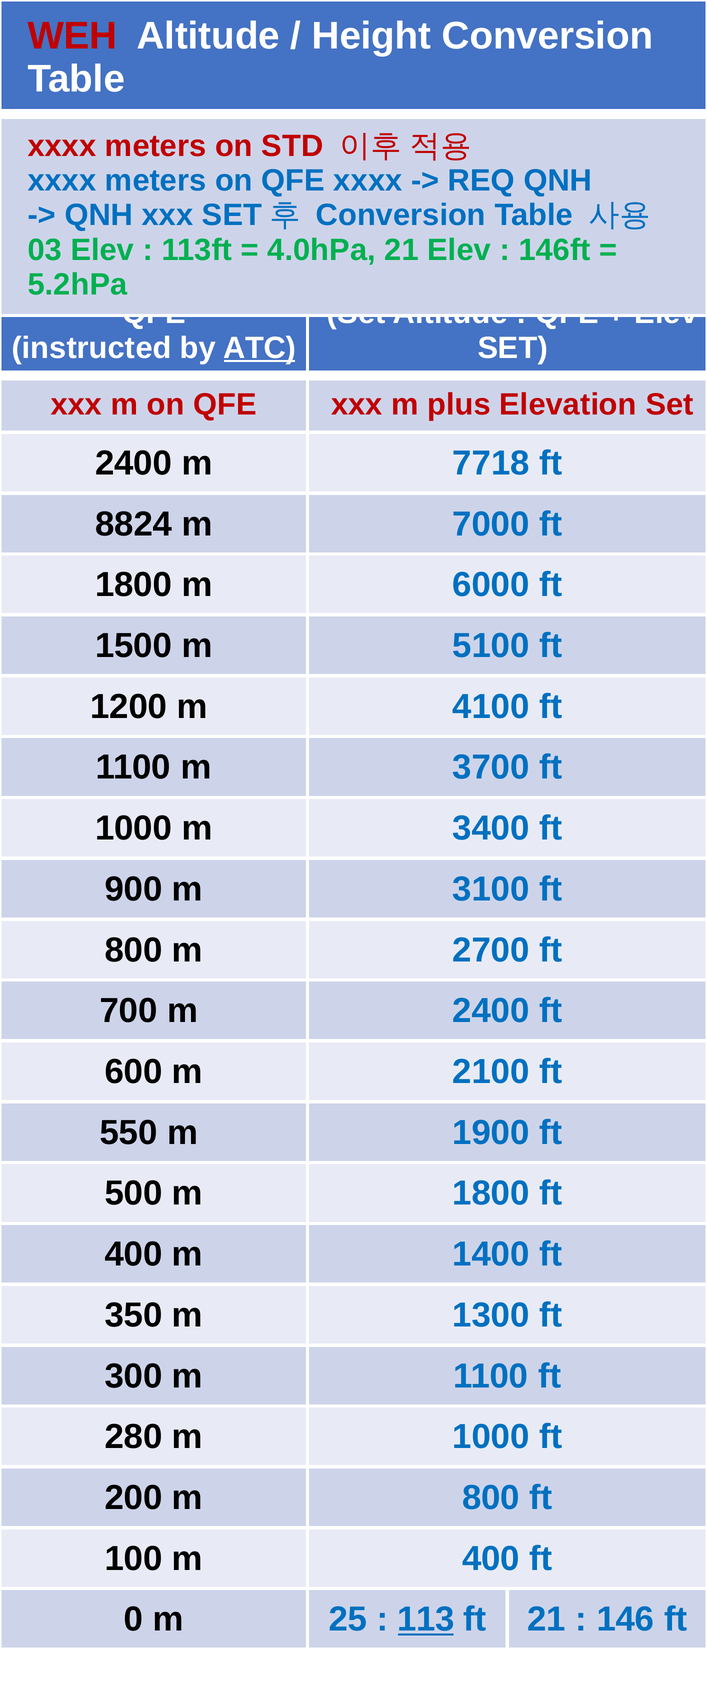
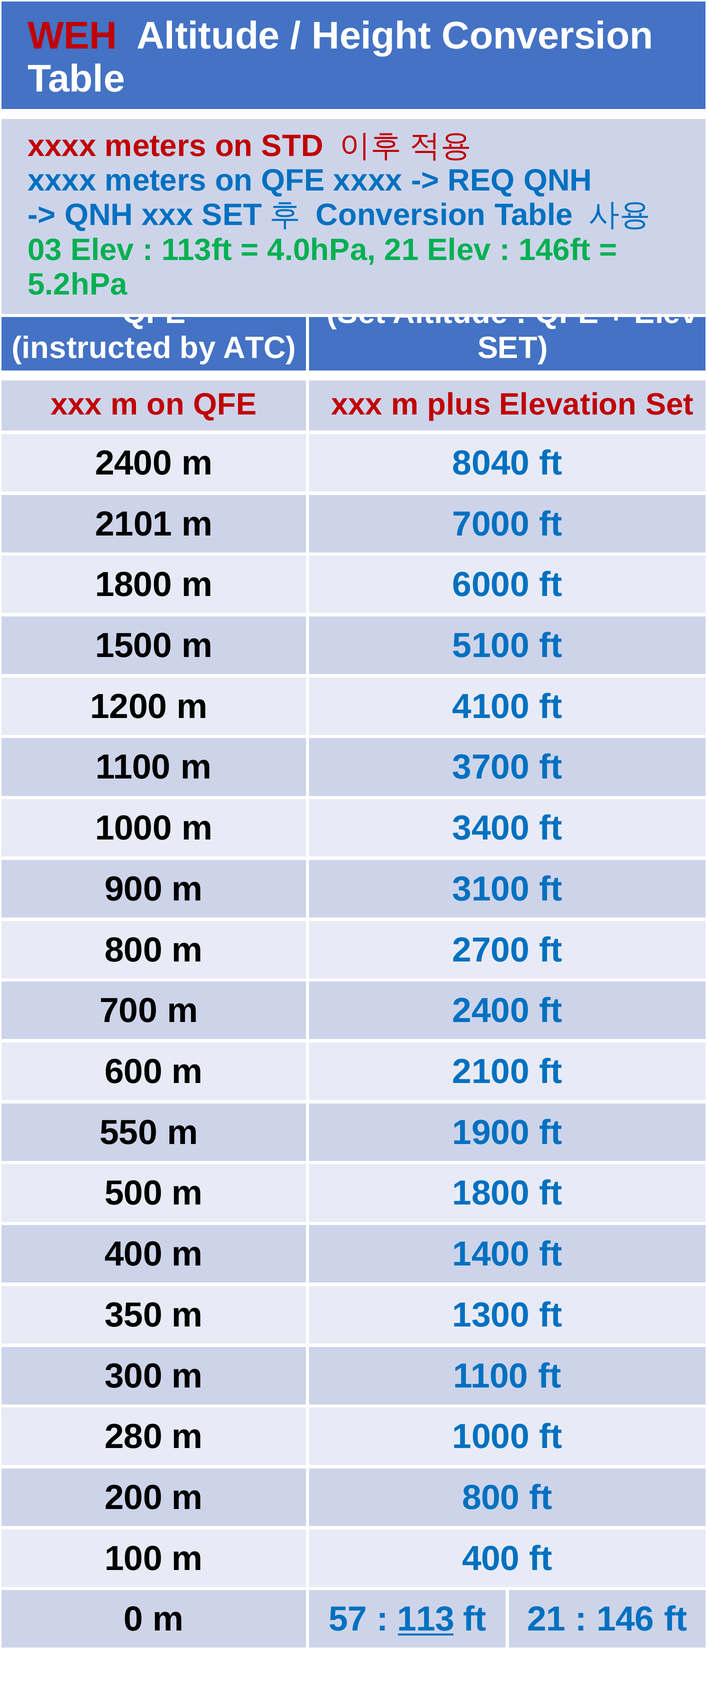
ATC underline: present -> none
7718: 7718 -> 8040
8824: 8824 -> 2101
25: 25 -> 57
